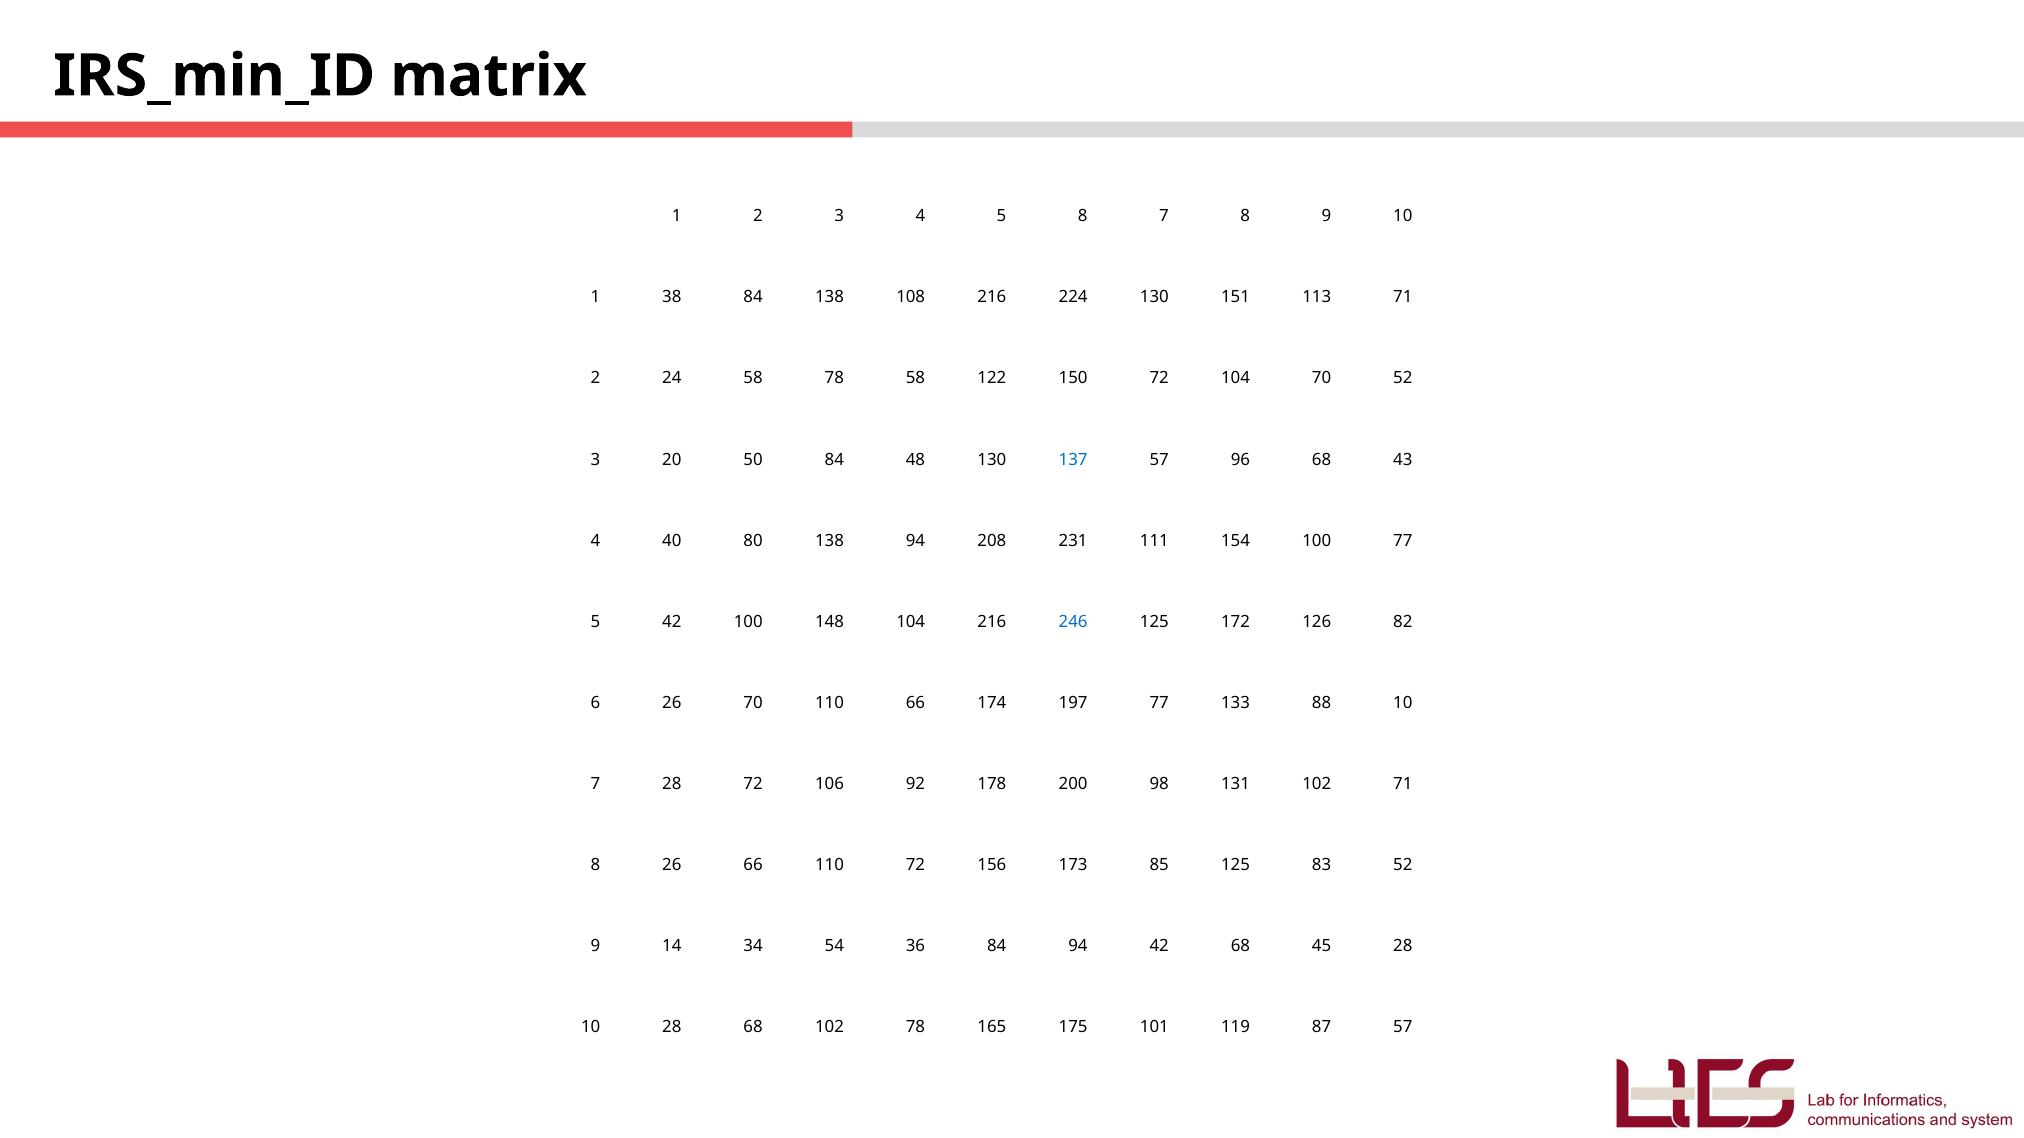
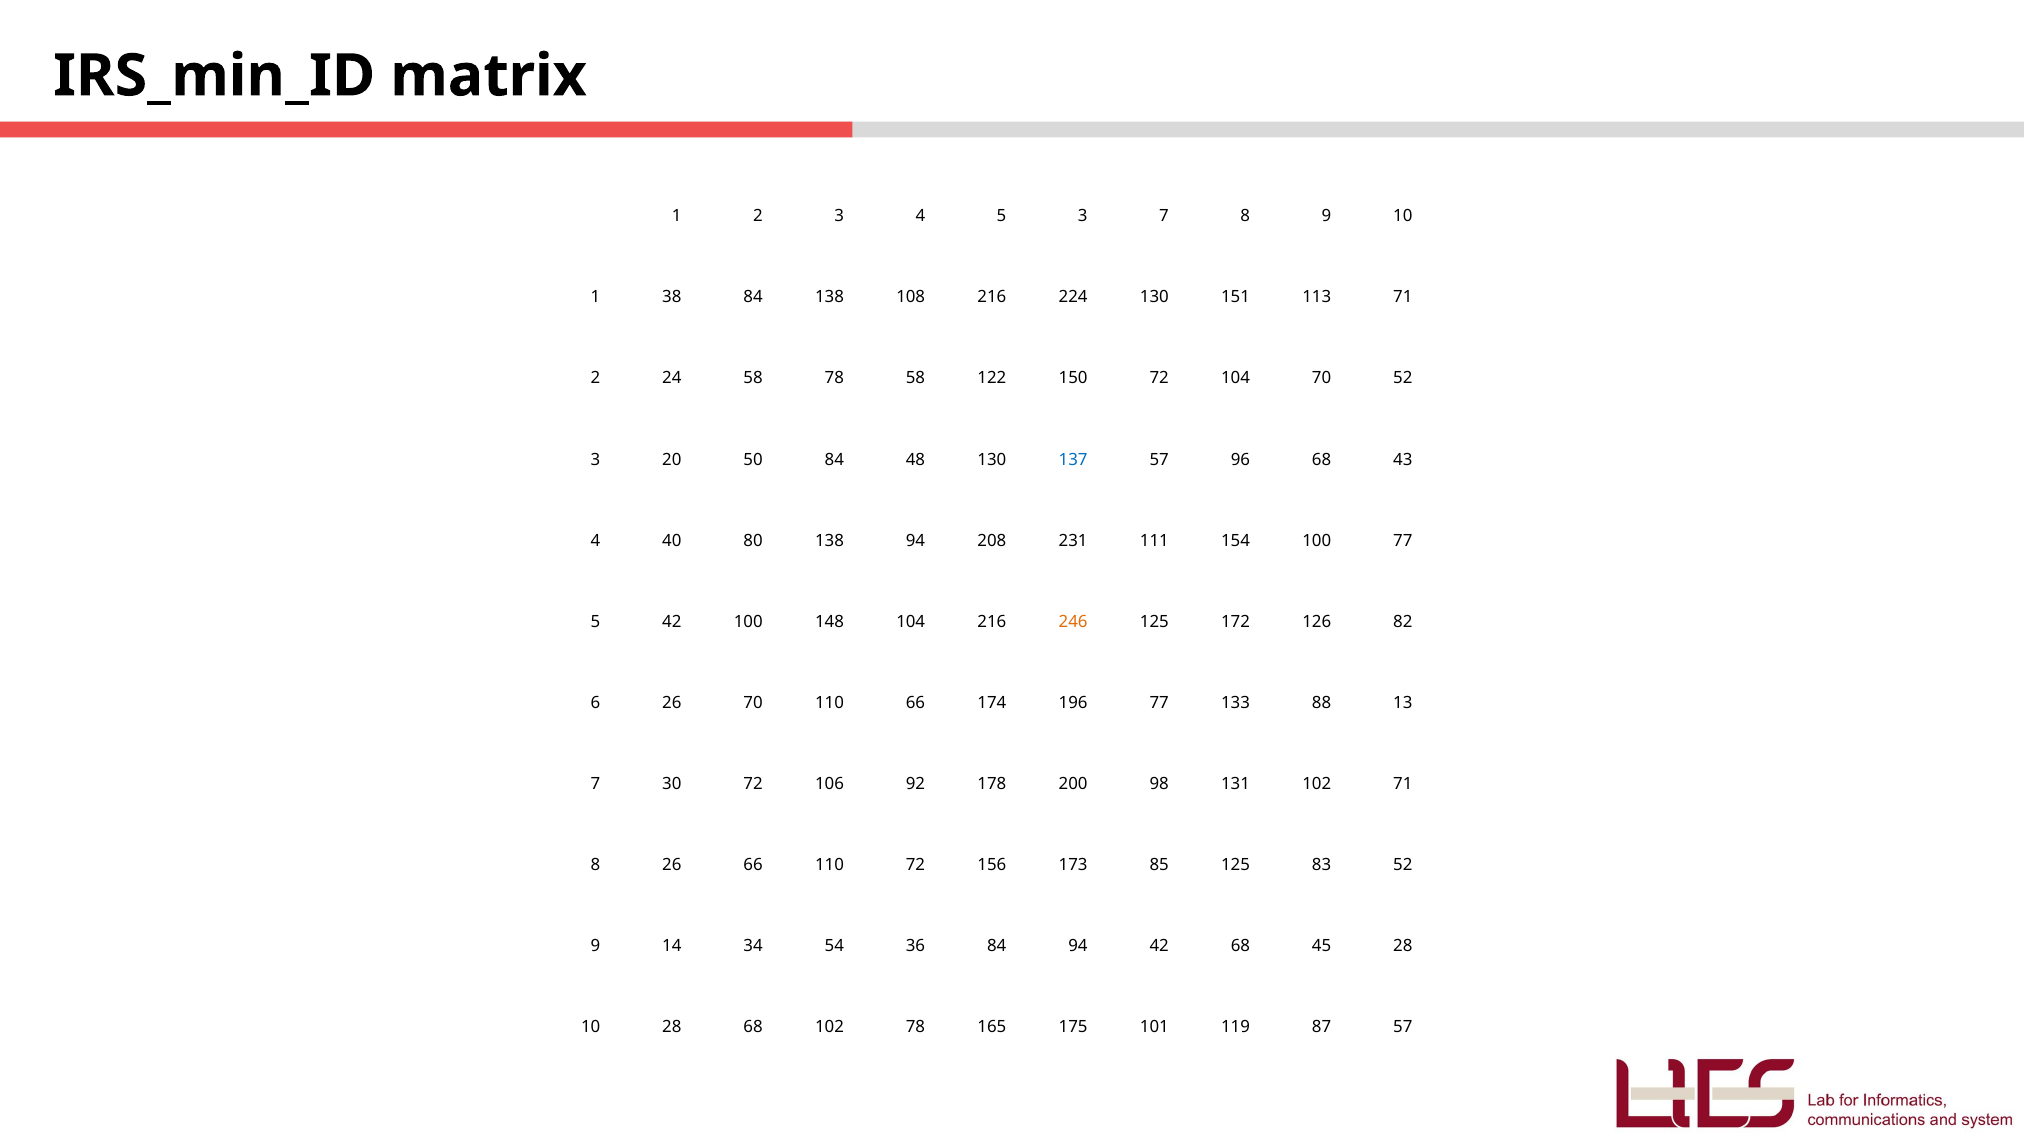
5 8: 8 -> 3
246 colour: blue -> orange
197: 197 -> 196
88 10: 10 -> 13
7 28: 28 -> 30
